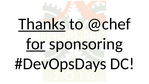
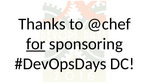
Thanks underline: present -> none
